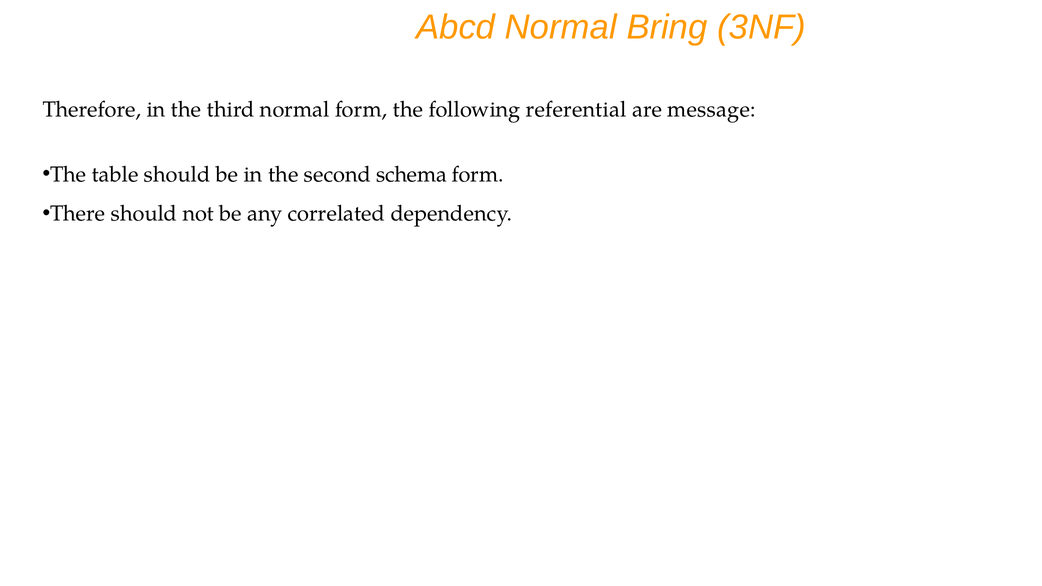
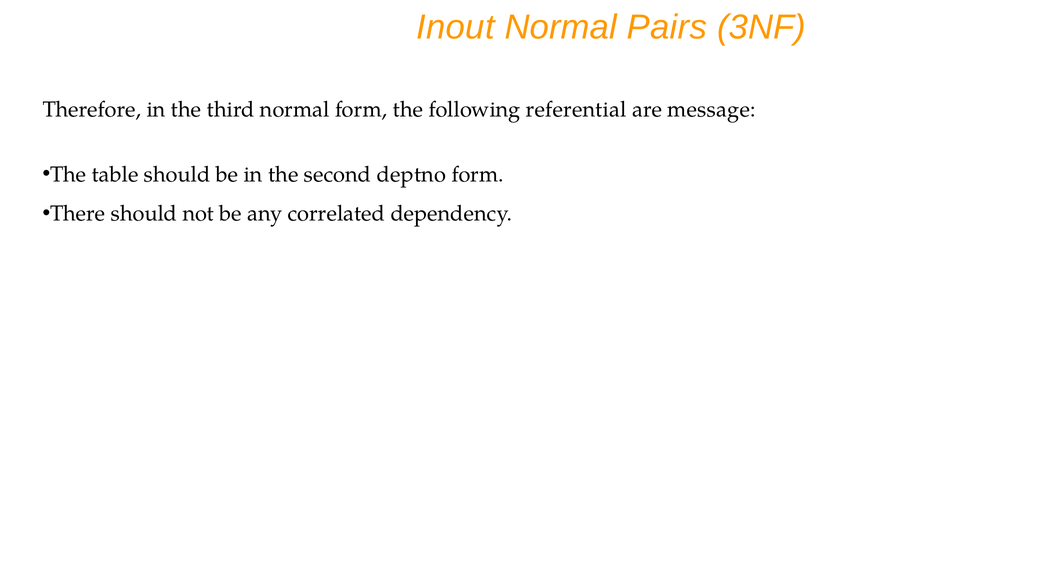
Abcd: Abcd -> Inout
Bring: Bring -> Pairs
schema: schema -> deptno
